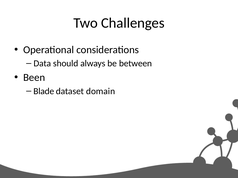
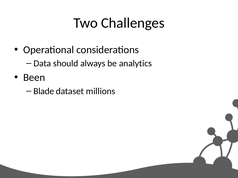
between: between -> analytics
domain: domain -> millions
